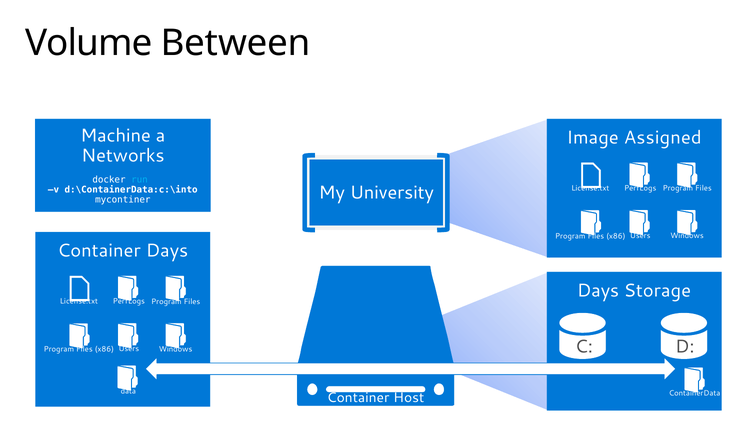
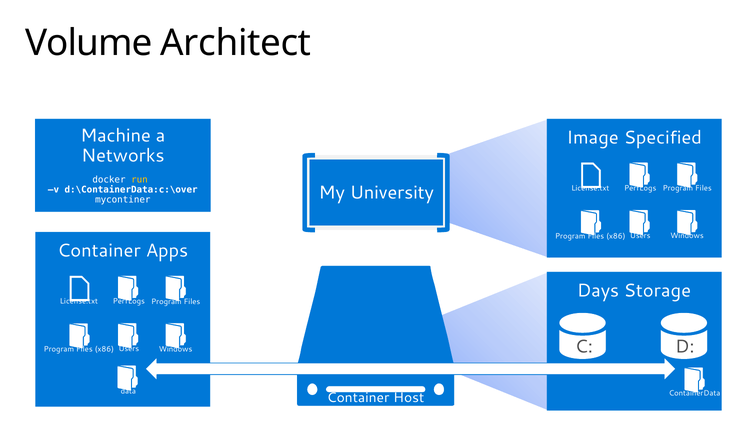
Between: Between -> Architect
Assigned: Assigned -> Specified
run colour: light blue -> yellow
d:\ContainerData:c:\into: d:\ContainerData:c:\into -> d:\ContainerData:c:\over
Container Days: Days -> Apps
